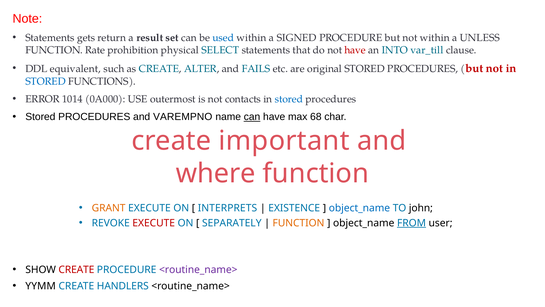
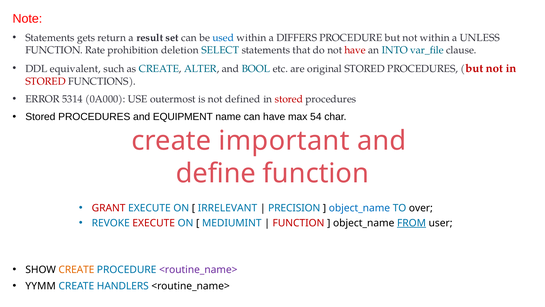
SIGNED: SIGNED -> DIFFERS
physical: physical -> deletion
var_till: var_till -> var_file
FAILS: FAILS -> BOOL
STORED at (45, 81) colour: blue -> red
1014: 1014 -> 5314
contacts: contacts -> defined
stored at (289, 99) colour: blue -> red
VAREMPNO: VAREMPNO -> EQUIPMENT
can at (252, 117) underline: present -> none
68: 68 -> 54
where: where -> define
GRANT colour: orange -> red
INTERPRETS: INTERPRETS -> IRRELEVANT
EXISTENCE: EXISTENCE -> PRECISION
john: john -> over
SEPARATELY: SEPARATELY -> MEDIUMINT
FUNCTION at (298, 223) colour: orange -> red
CREATE at (76, 269) colour: red -> orange
